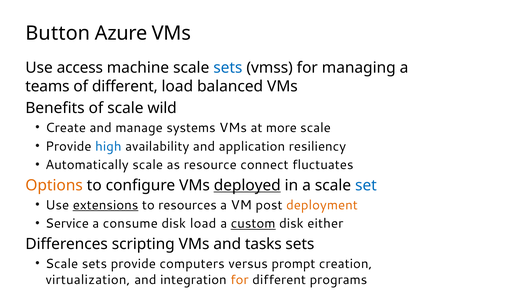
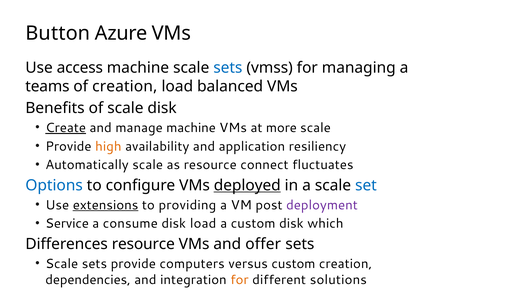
of different: different -> creation
scale wild: wild -> disk
Create underline: none -> present
manage systems: systems -> machine
high colour: blue -> orange
Options colour: orange -> blue
resources: resources -> providing
deployment colour: orange -> purple
custom at (253, 224) underline: present -> none
either: either -> which
Differences scripting: scripting -> resource
tasks: tasks -> offer
versus prompt: prompt -> custom
virtualization: virtualization -> dependencies
programs: programs -> solutions
